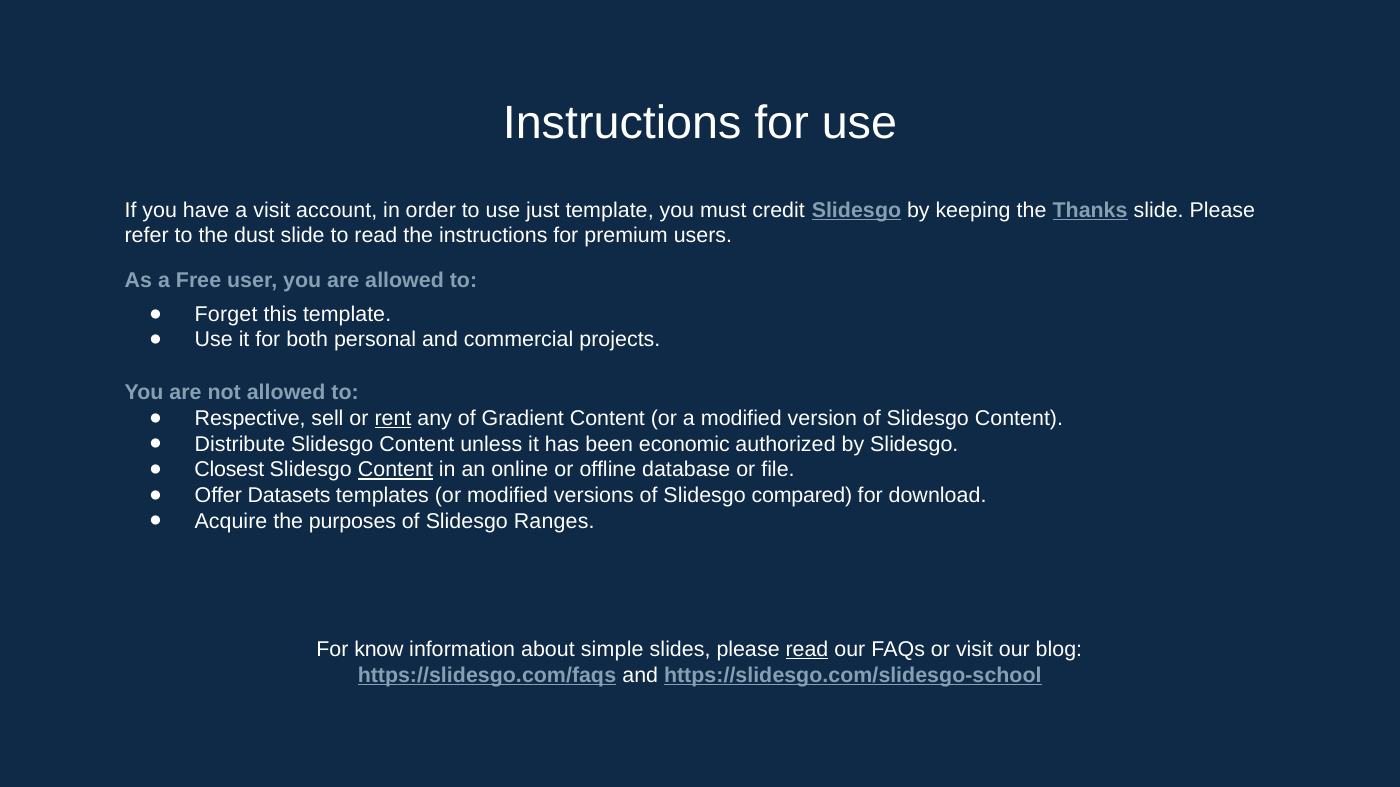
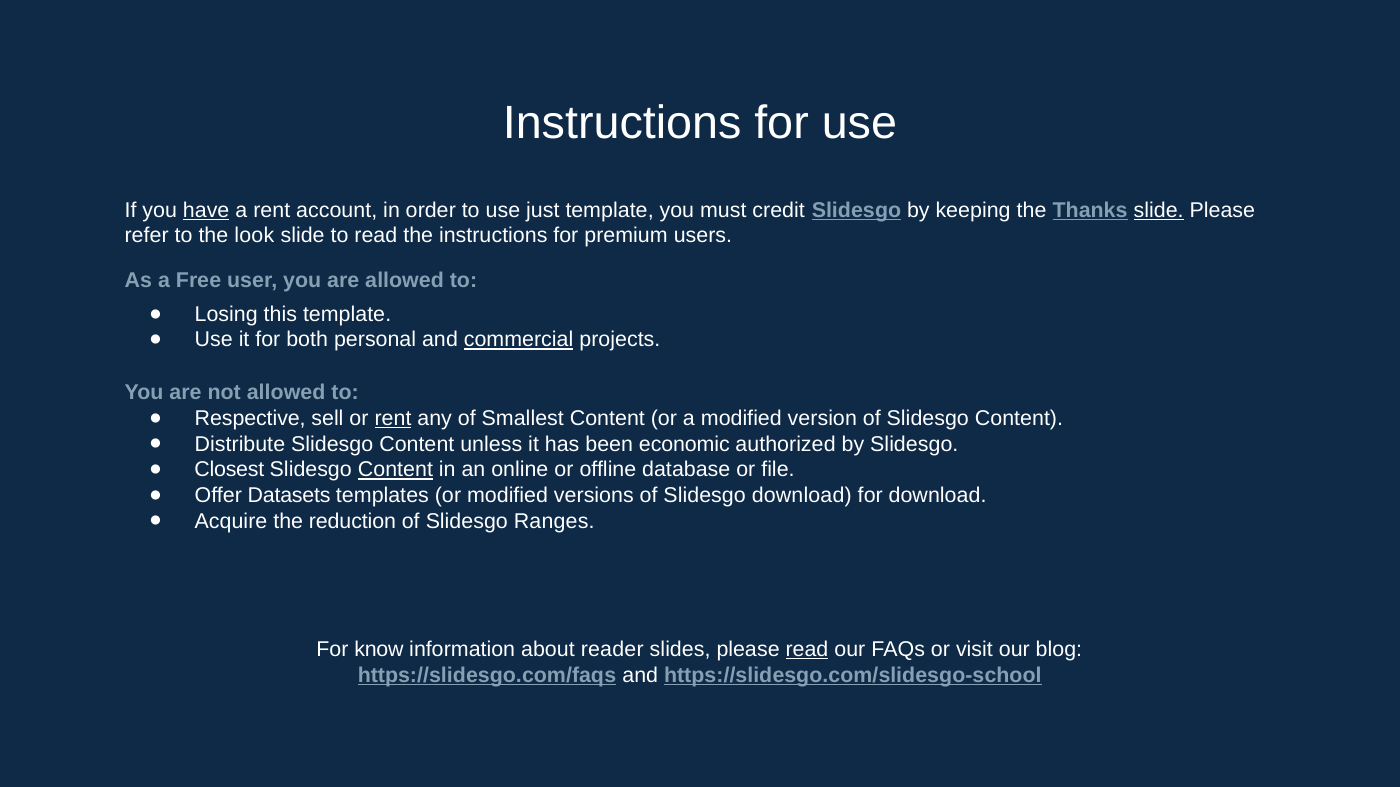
have underline: none -> present
a visit: visit -> rent
slide at (1159, 210) underline: none -> present
dust: dust -> look
Forget: Forget -> Losing
commercial underline: none -> present
Gradient: Gradient -> Smallest
Slidesgo compared: compared -> download
purposes: purposes -> reduction
simple: simple -> reader
